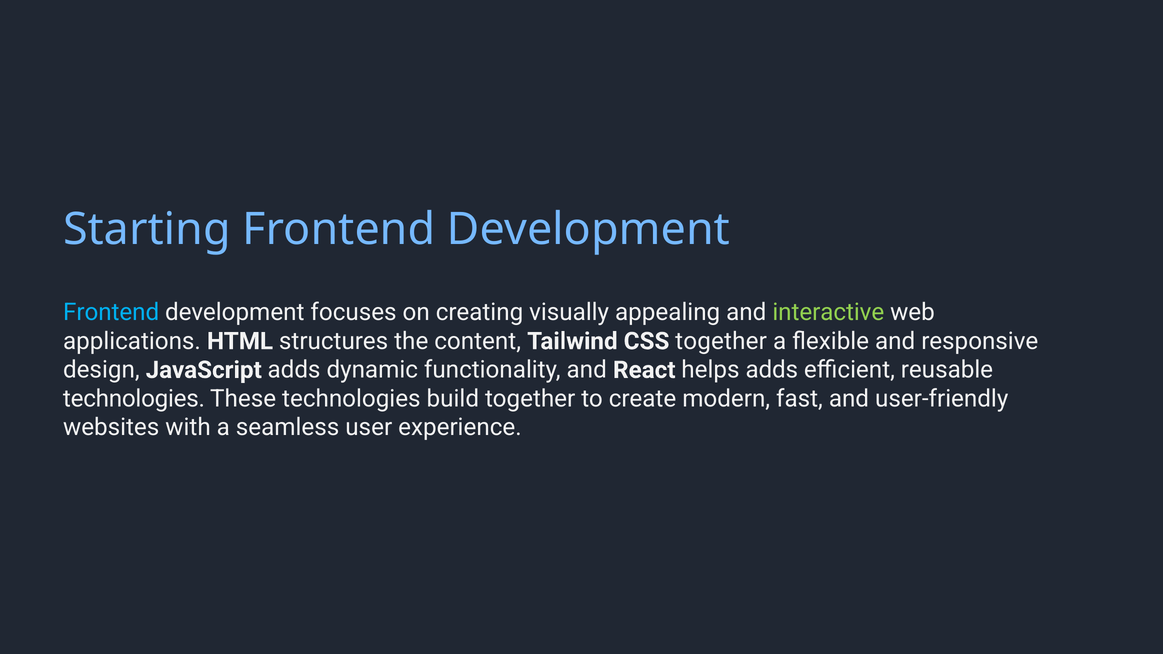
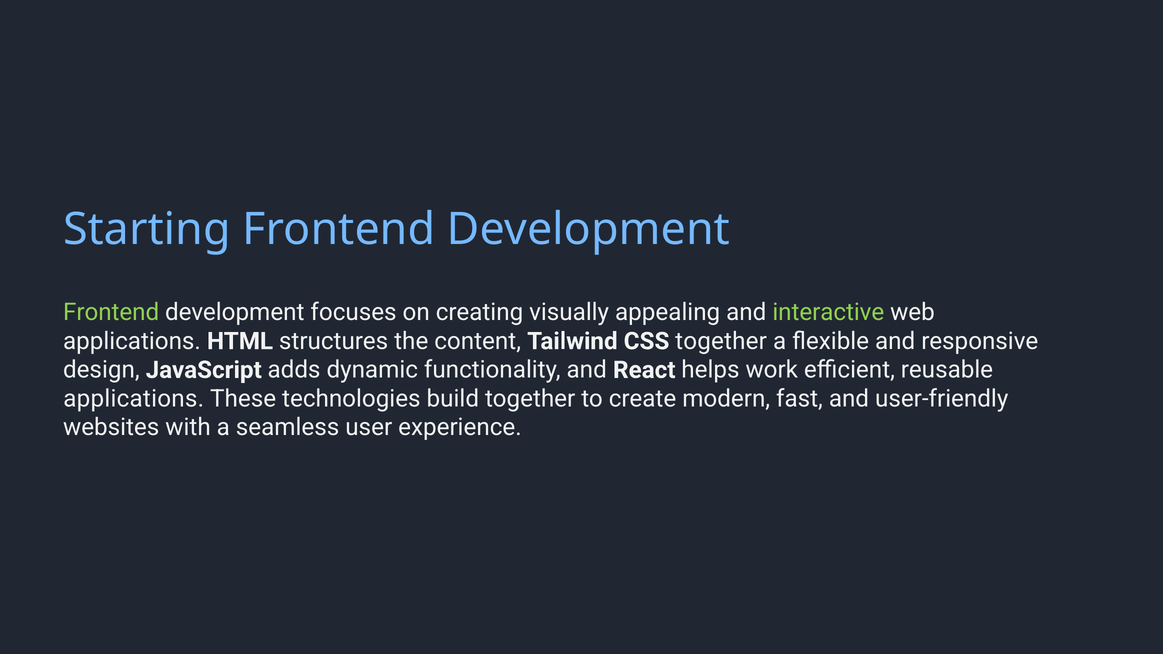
Frontend at (111, 313) colour: light blue -> light green
helps adds: adds -> work
technologies at (134, 399): technologies -> applications
